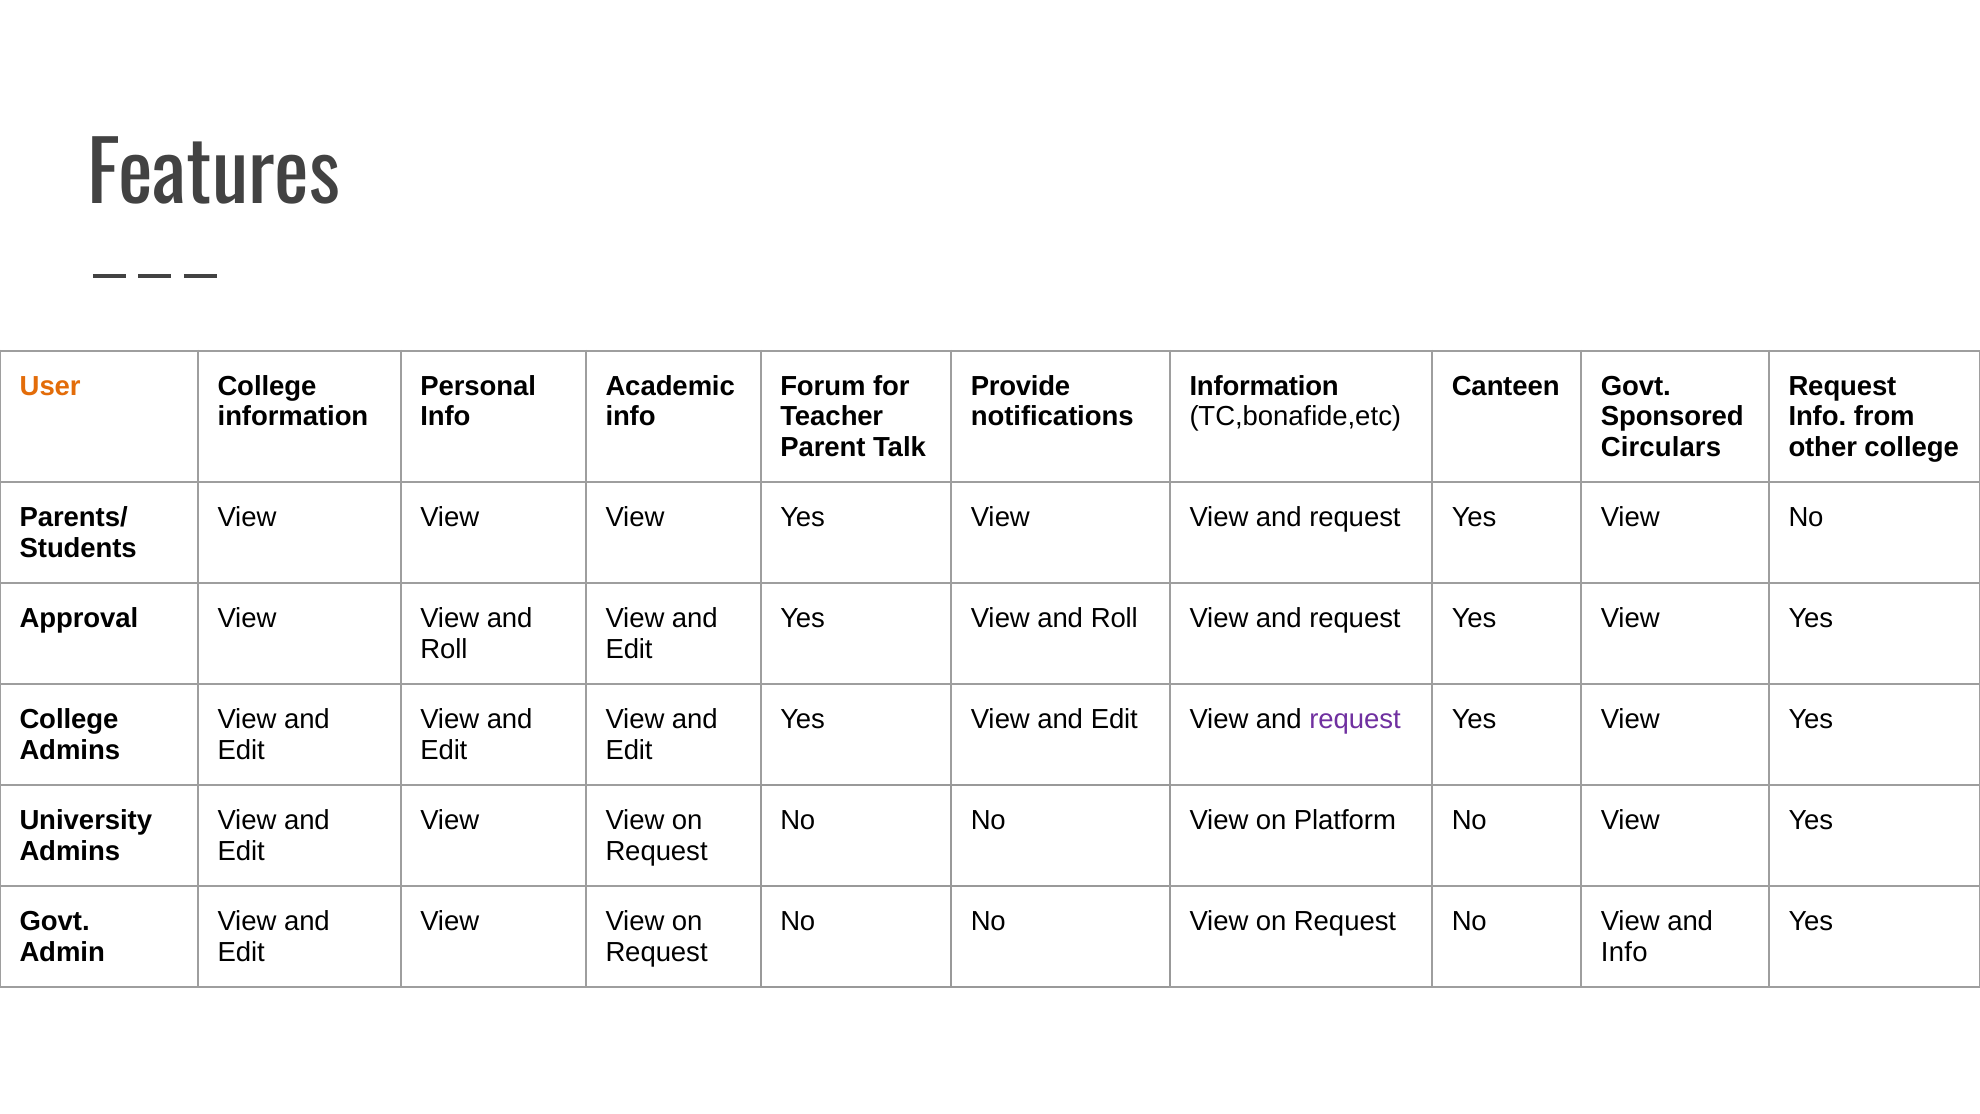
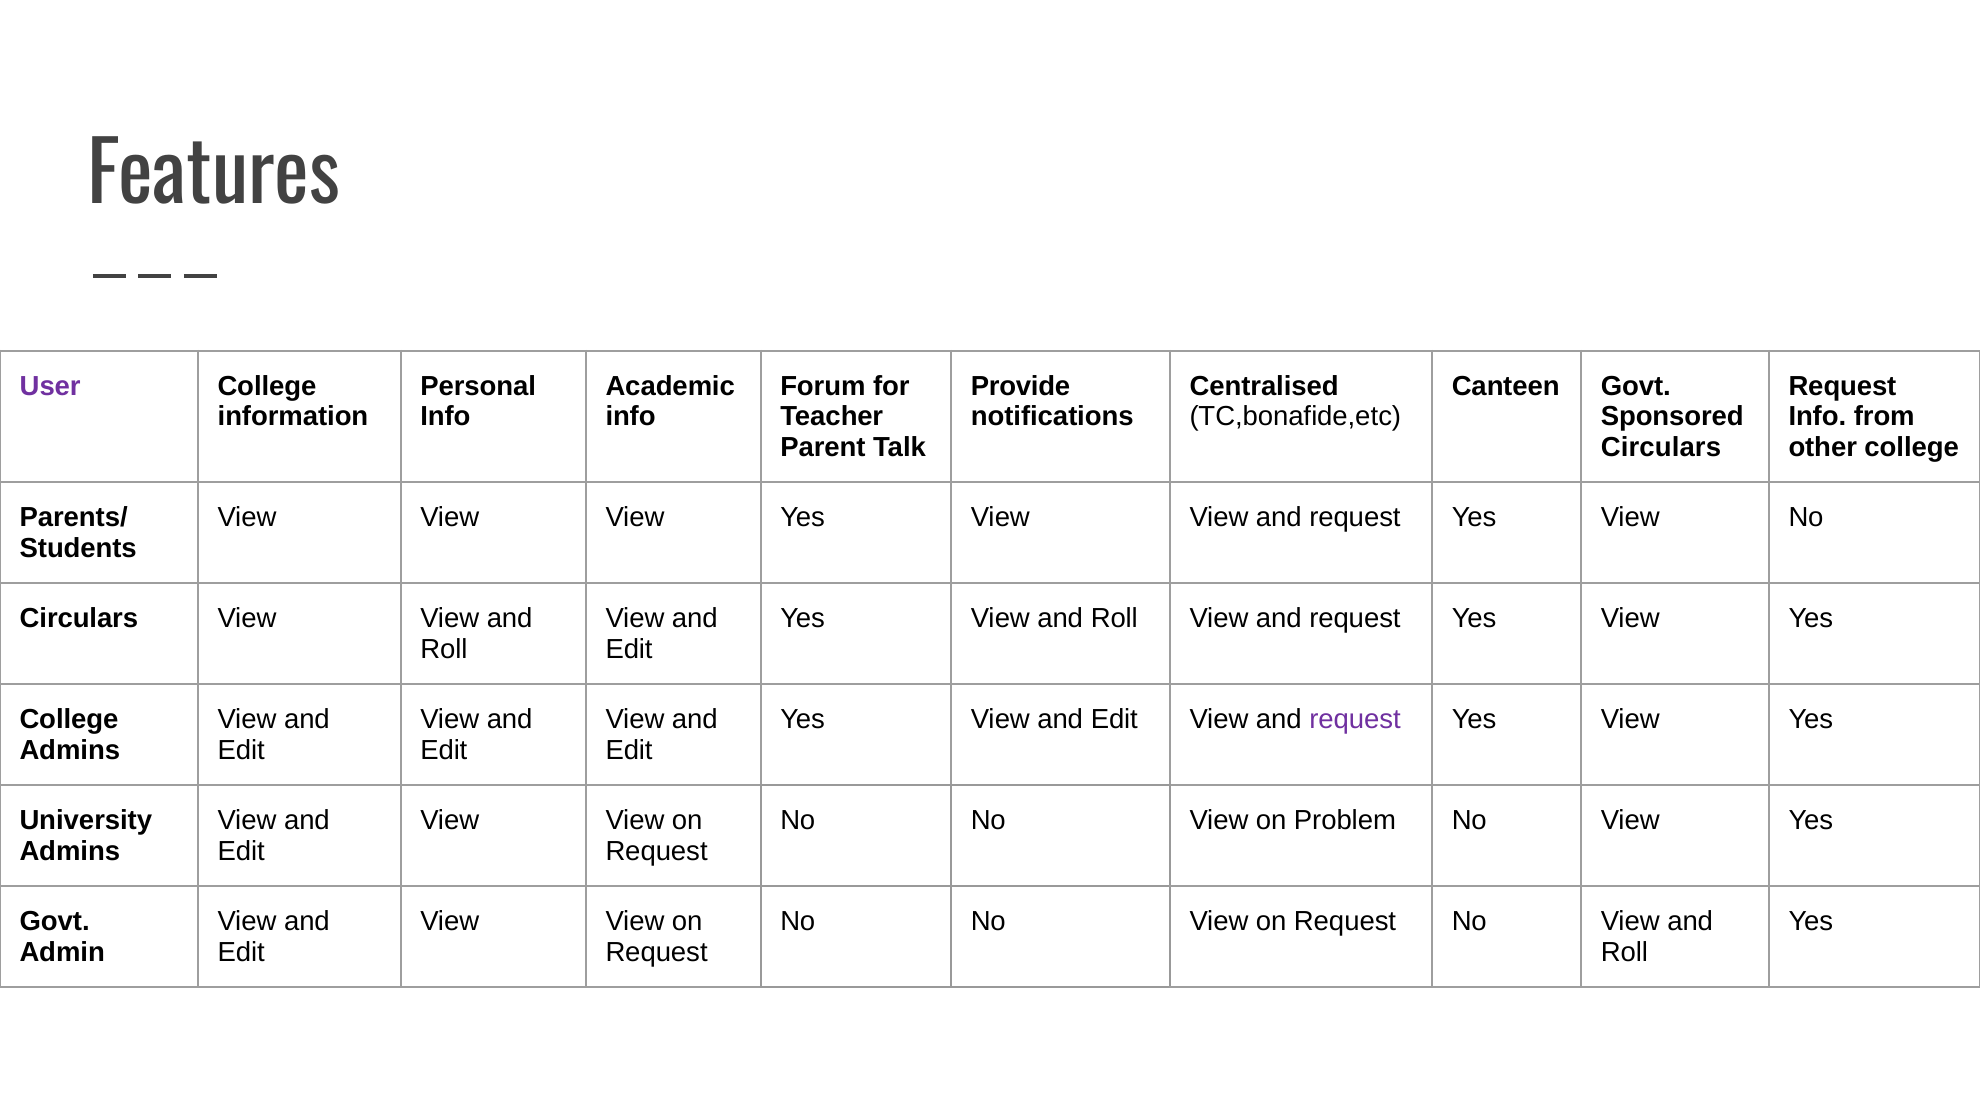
User colour: orange -> purple
Information at (1264, 386): Information -> Centralised
Approval at (79, 619): Approval -> Circulars
Platform: Platform -> Problem
Info at (1624, 952): Info -> Roll
